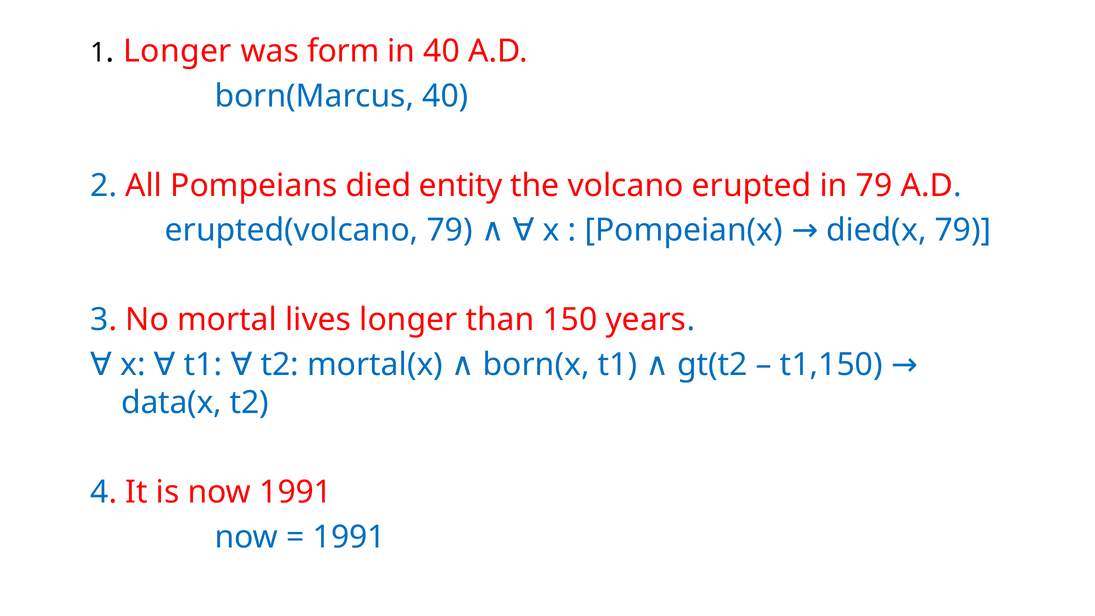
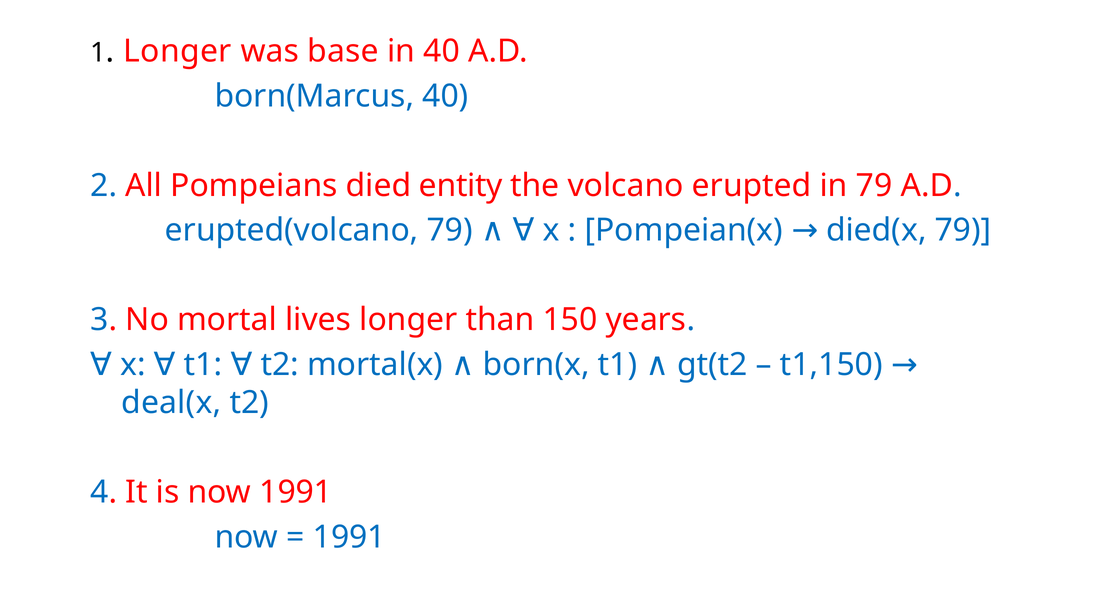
form: form -> base
data(x: data(x -> deal(x
